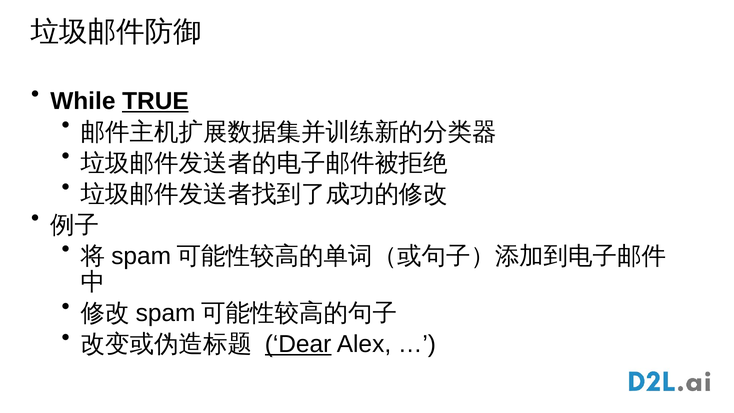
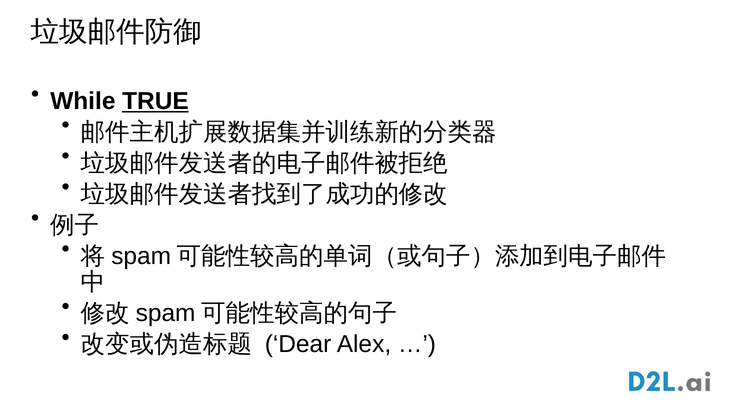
Dear underline: present -> none
